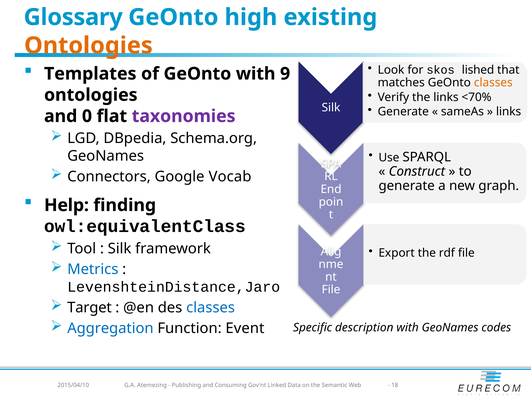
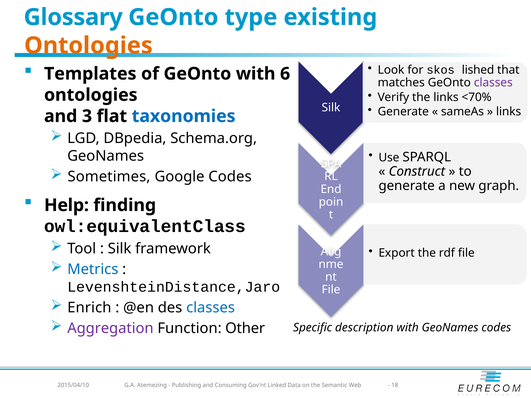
high: high -> type
9: 9 -> 6
classes at (493, 83) colour: orange -> purple
0: 0 -> 3
taxonomies colour: purple -> blue
Connectors: Connectors -> Sometimes
Google Vocab: Vocab -> Codes
Target: Target -> Enrich
Aggregation colour: blue -> purple
Event: Event -> Other
